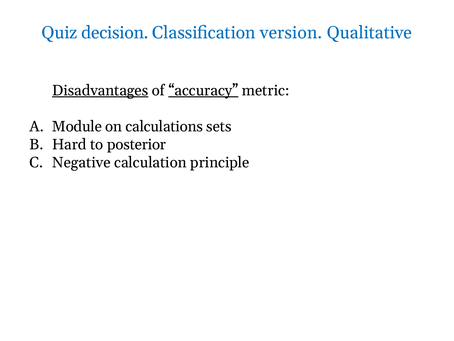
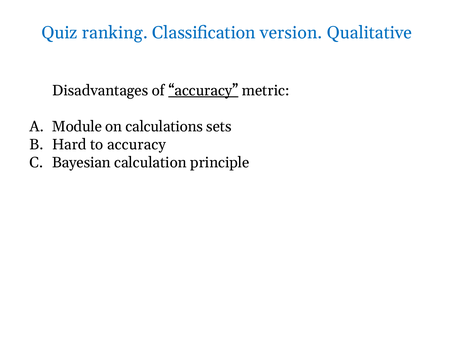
decision: decision -> ranking
Disadvantages underline: present -> none
to posterior: posterior -> accuracy
Negative: Negative -> Bayesian
